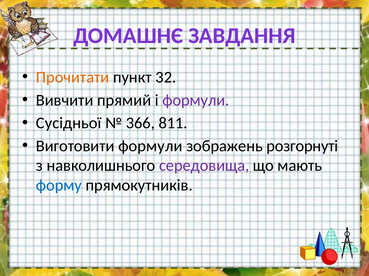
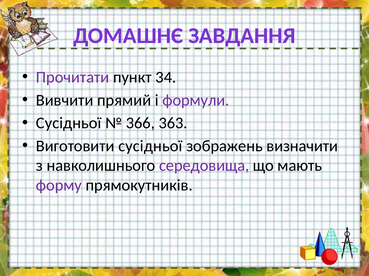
Прочитати colour: orange -> purple
32: 32 -> 34
811: 811 -> 363
Виготовити формули: формули -> сусідньої
розгорнуті: розгорнуті -> визначити
форму colour: blue -> purple
